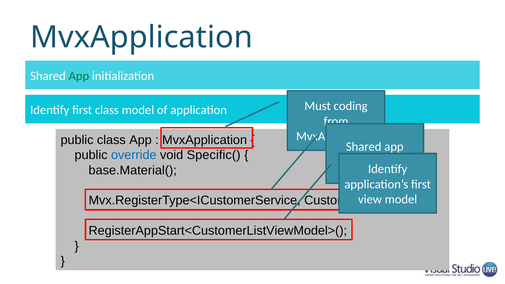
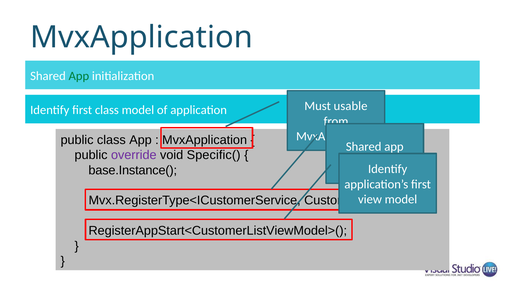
coding: coding -> usable
override colour: blue -> purple
base.Material(: base.Material( -> base.Instance(
